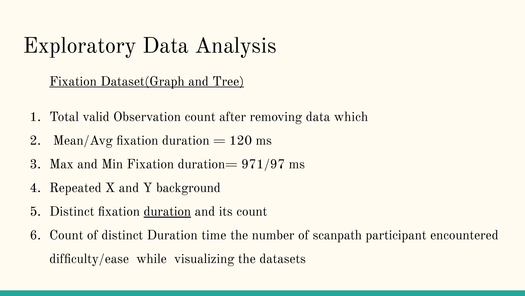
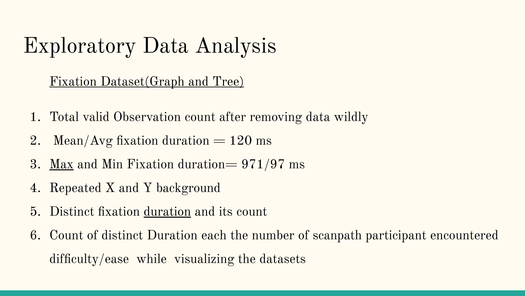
which: which -> wildly
Max underline: none -> present
time: time -> each
